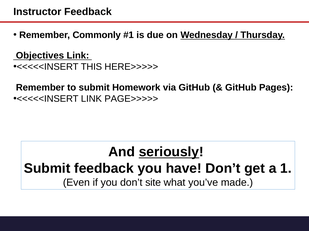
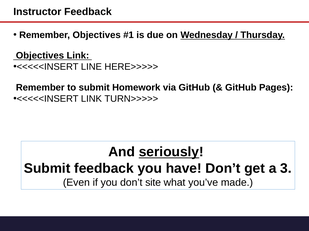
Remember Commonly: Commonly -> Objectives
THIS: THIS -> LINE
PAGE>>>>>: PAGE>>>>> -> TURN>>>>>
1: 1 -> 3
